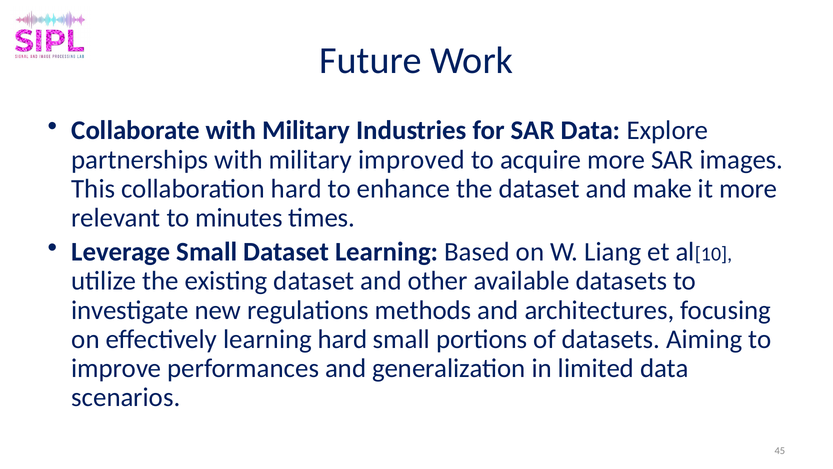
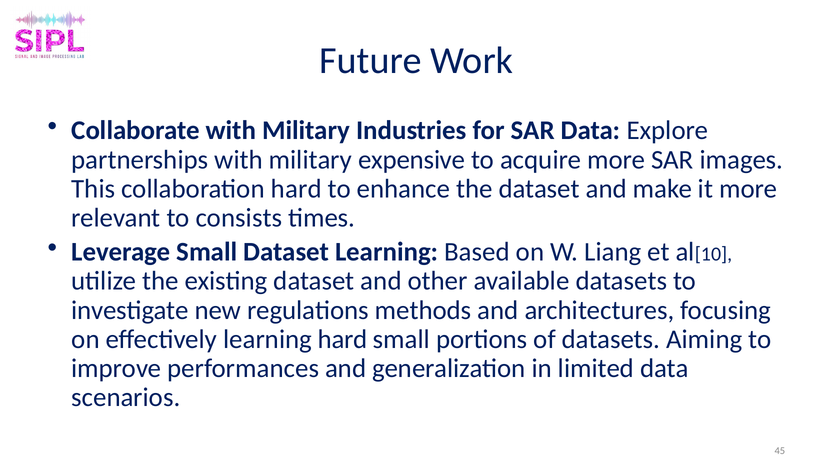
improved: improved -> expensive
minutes: minutes -> consists
